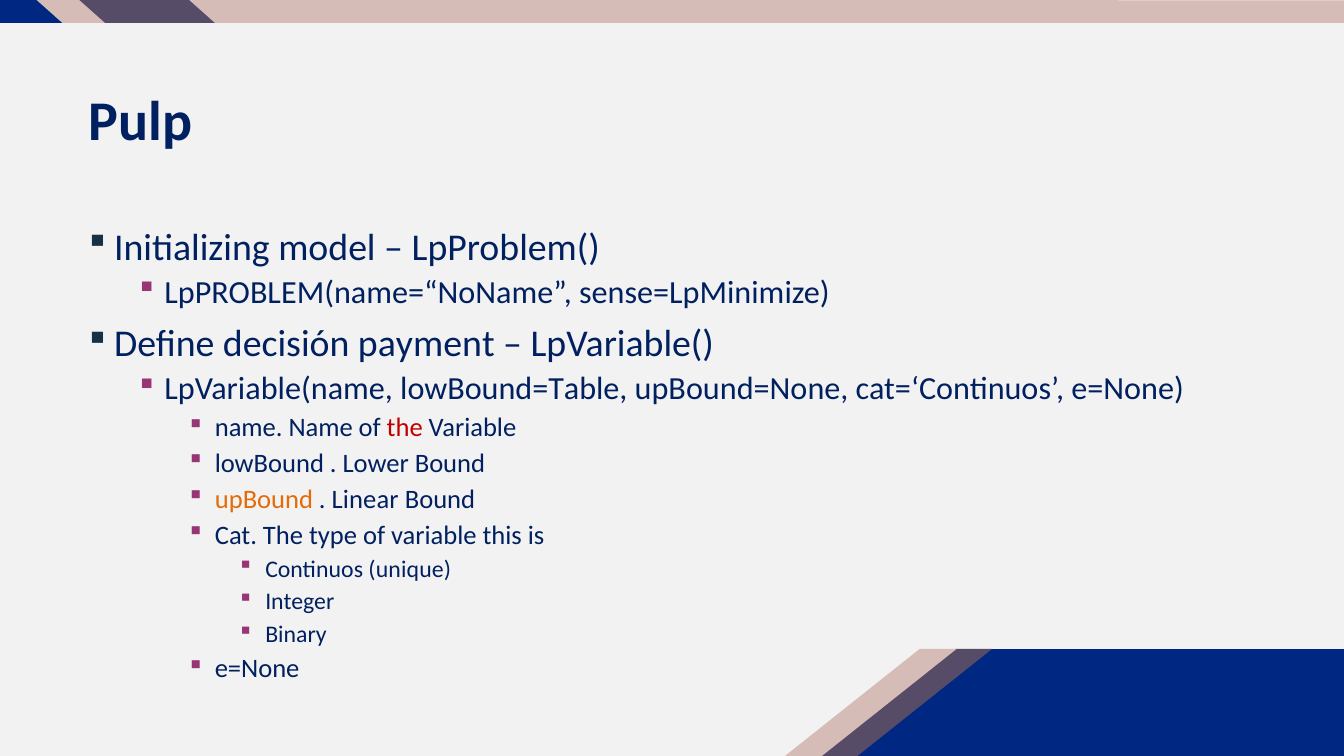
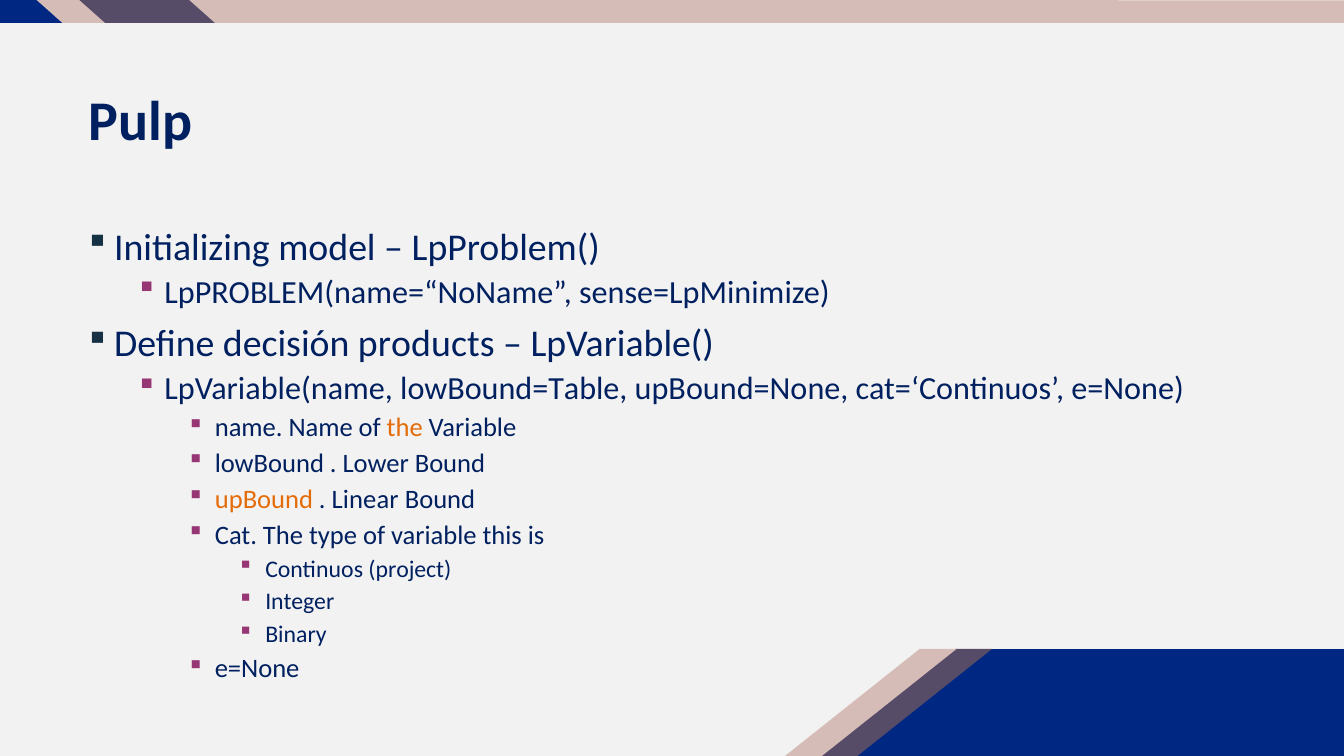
payment: payment -> products
the at (405, 428) colour: red -> orange
unique: unique -> project
